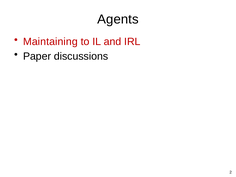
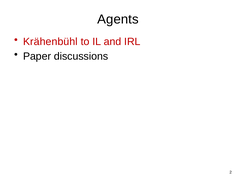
Maintaining: Maintaining -> Krähenbühl
